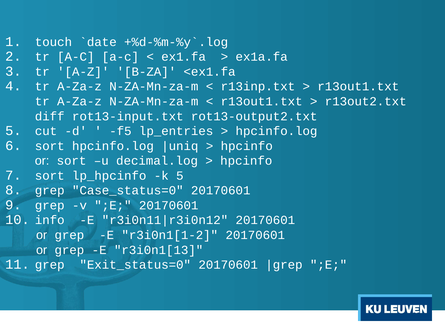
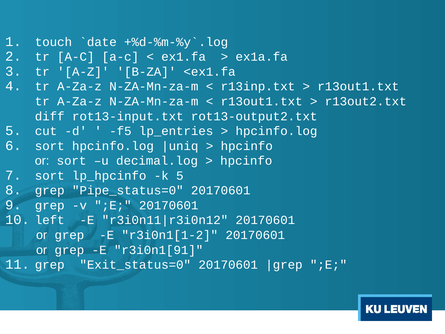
Case_status=0: Case_status=0 -> Pipe_status=0
info: info -> left
r3i0n1[13: r3i0n1[13 -> r3i0n1[91
